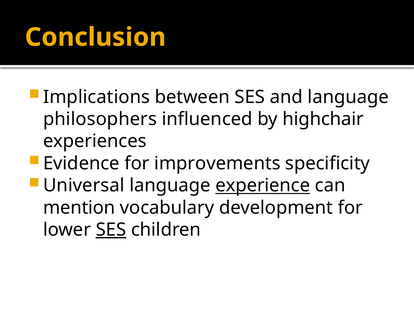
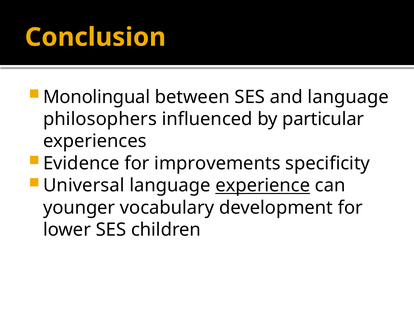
Implications: Implications -> Monolingual
highchair: highchair -> particular
mention: mention -> younger
SES at (111, 229) underline: present -> none
